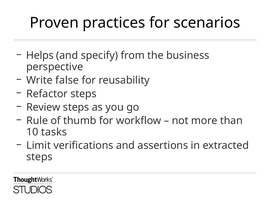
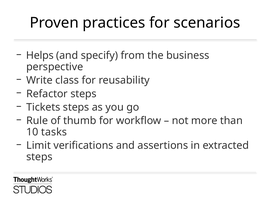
false: false -> class
Review: Review -> Tickets
